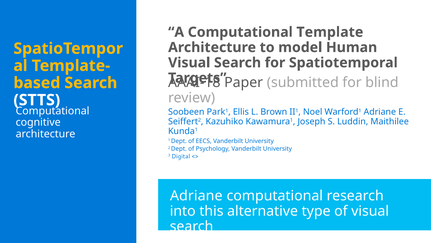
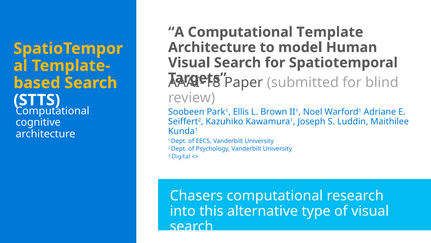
Adriane at (196, 195): Adriane -> Chasers
